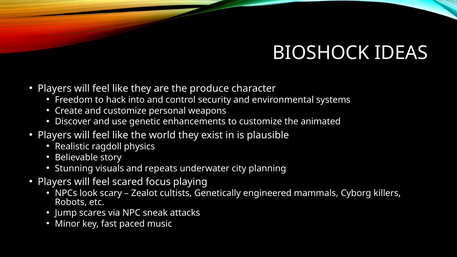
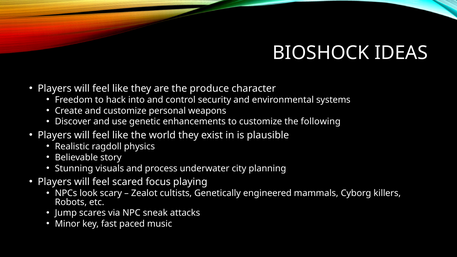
animated: animated -> following
repeats: repeats -> process
